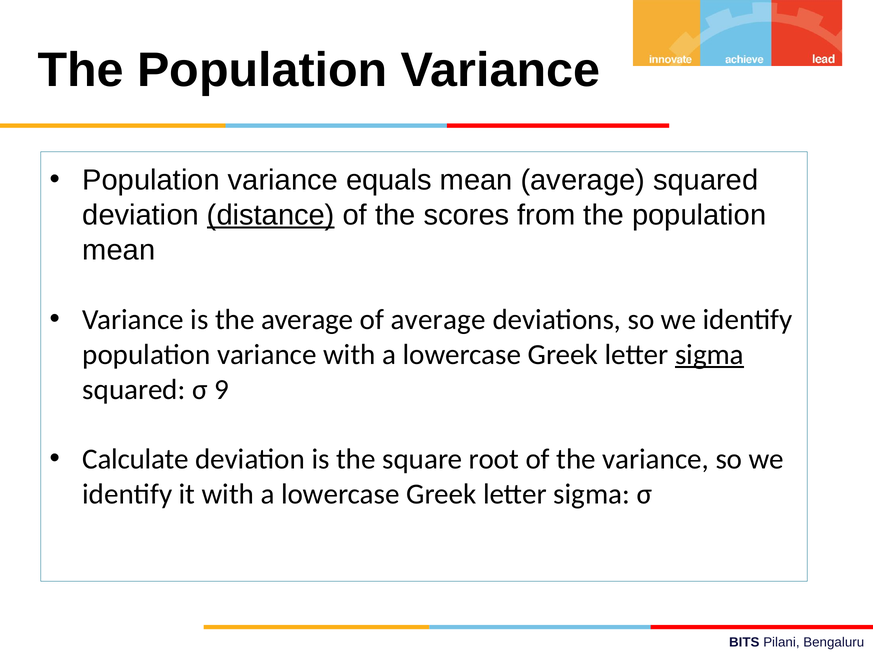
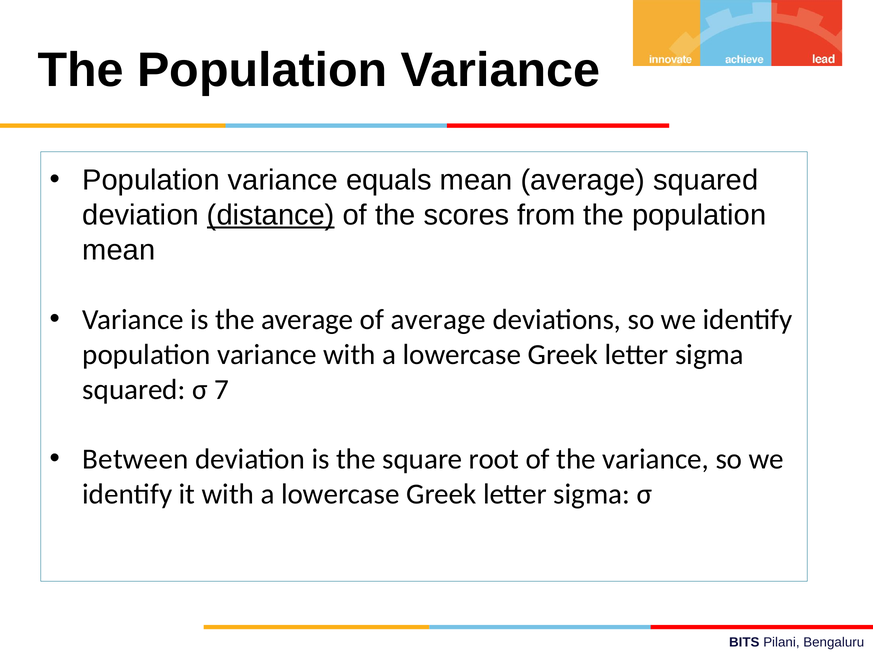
sigma at (709, 355) underline: present -> none
9: 9 -> 7
Calculate: Calculate -> Between
